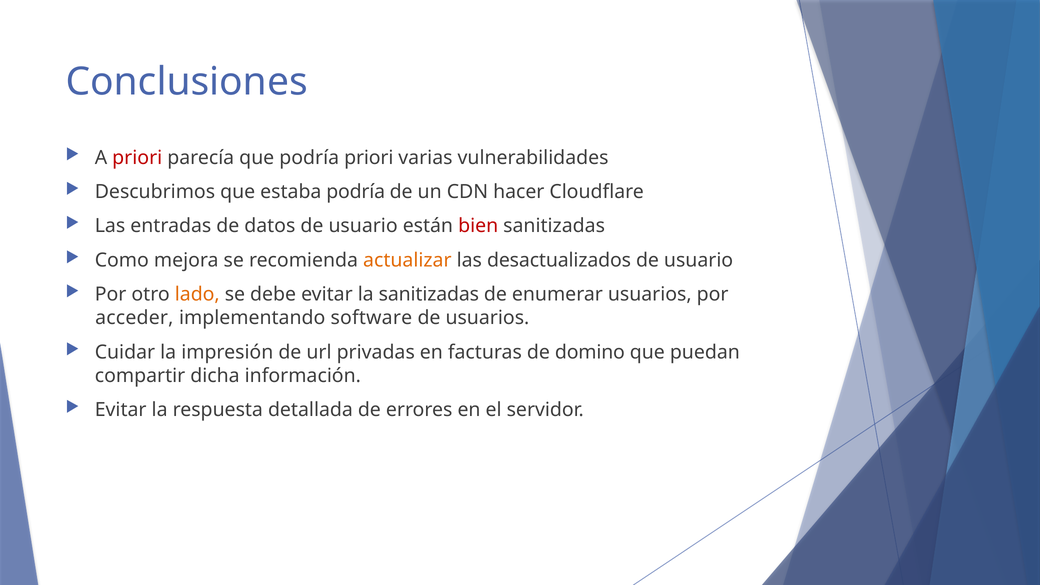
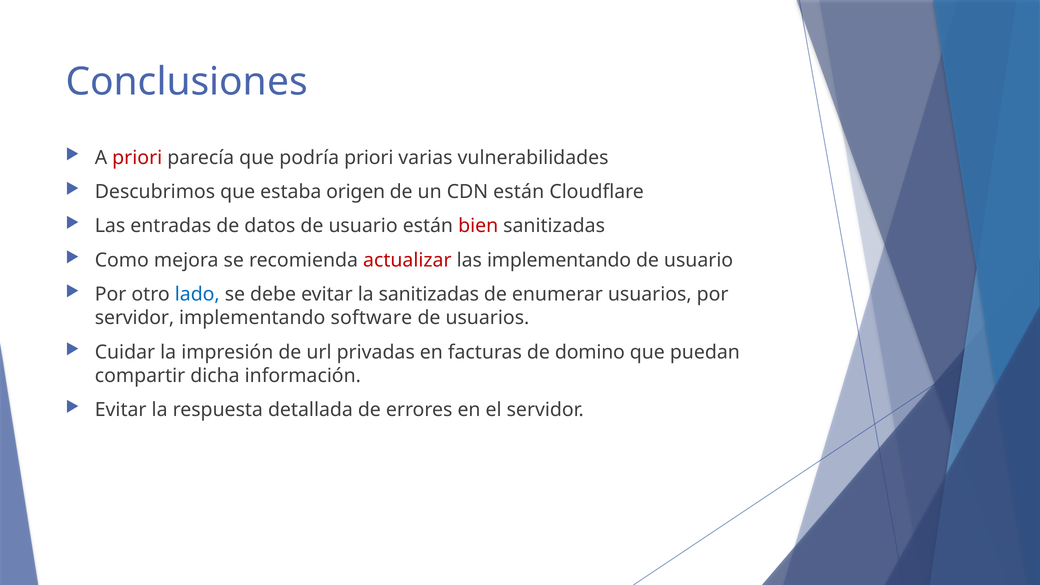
estaba podría: podría -> origen
CDN hacer: hacer -> están
actualizar colour: orange -> red
las desactualizados: desactualizados -> implementando
lado colour: orange -> blue
acceder at (134, 318): acceder -> servidor
